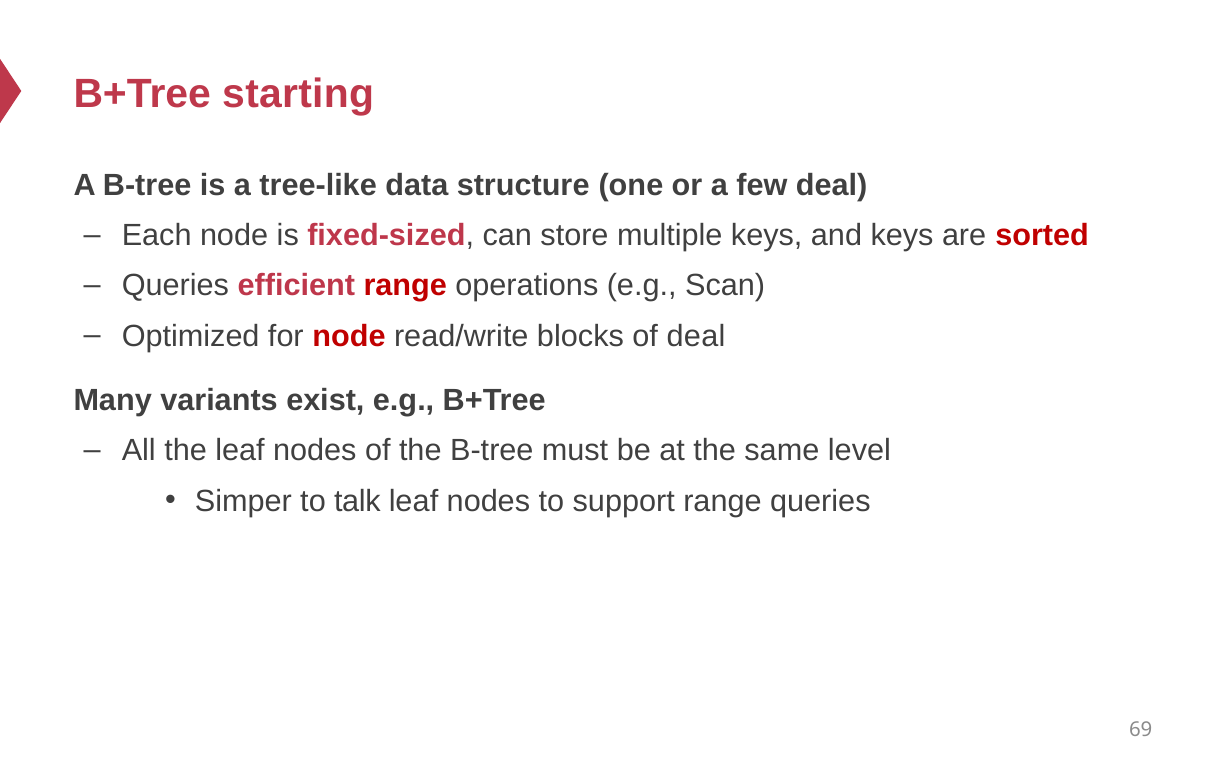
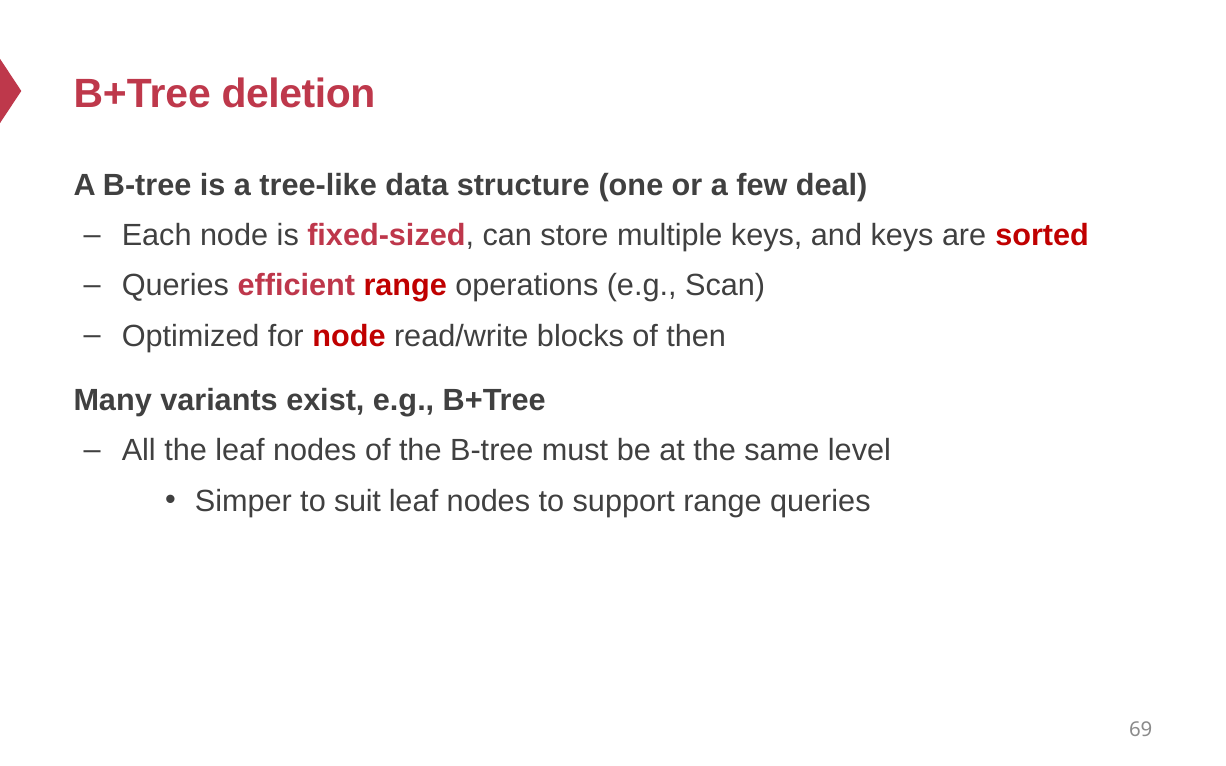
starting: starting -> deletion
of deal: deal -> then
talk: talk -> suit
